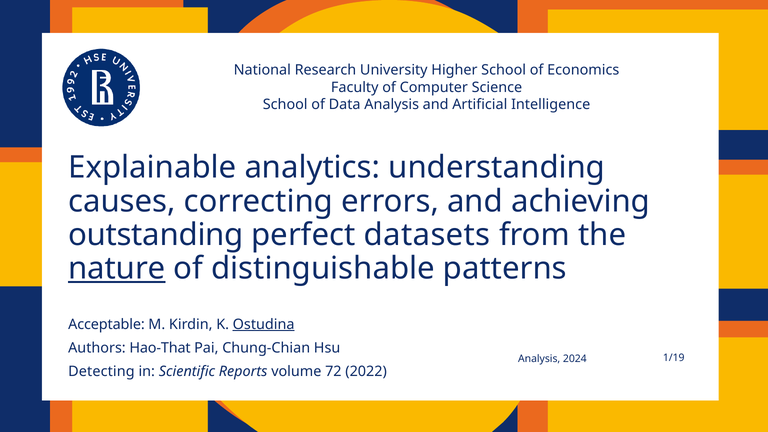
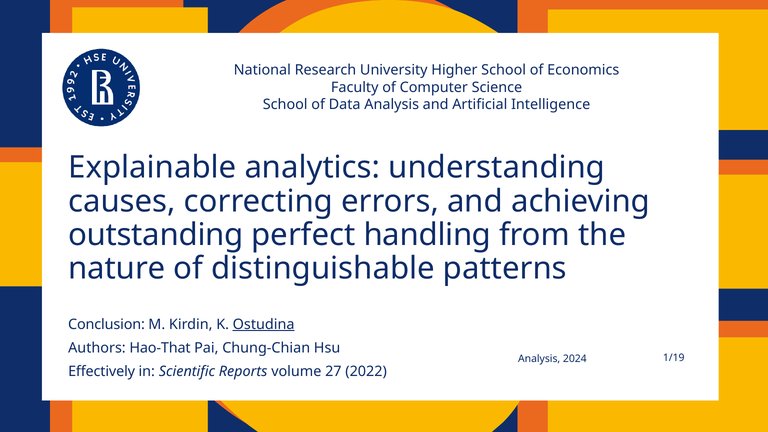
datasets: datasets -> handling
nature underline: present -> none
Acceptable: Acceptable -> Conclusion
Detecting: Detecting -> Effectively
72: 72 -> 27
